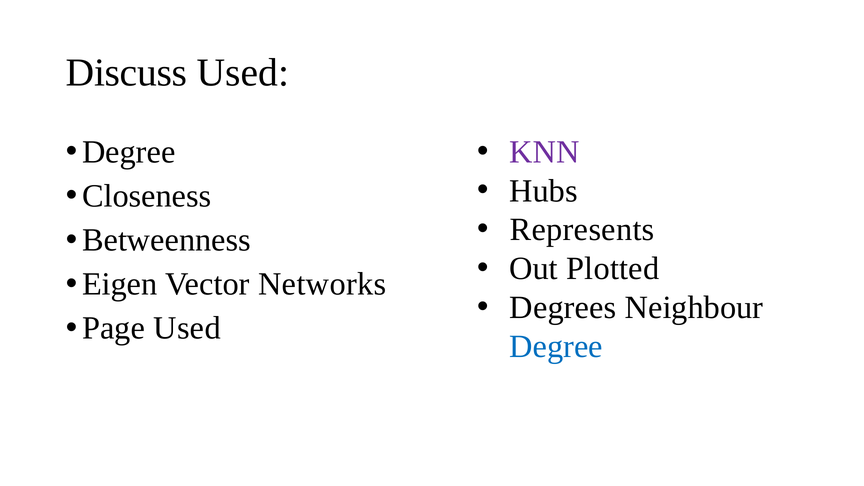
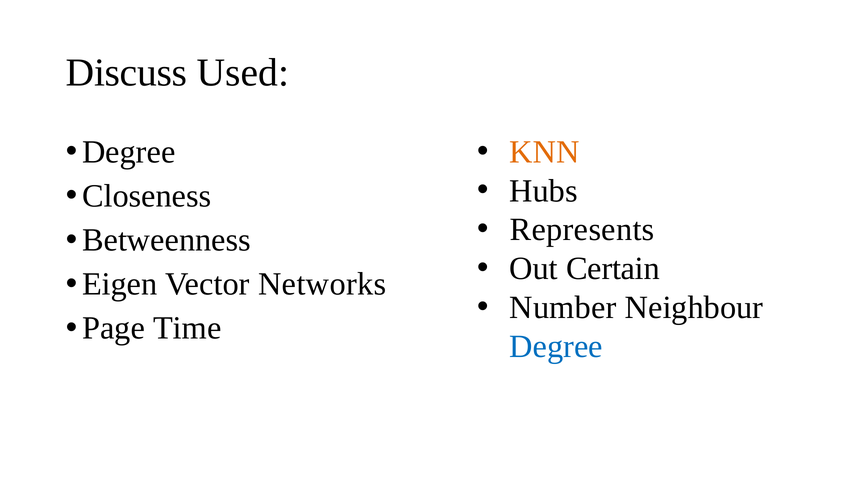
KNN colour: purple -> orange
Plotted: Plotted -> Certain
Degrees: Degrees -> Number
Page Used: Used -> Time
